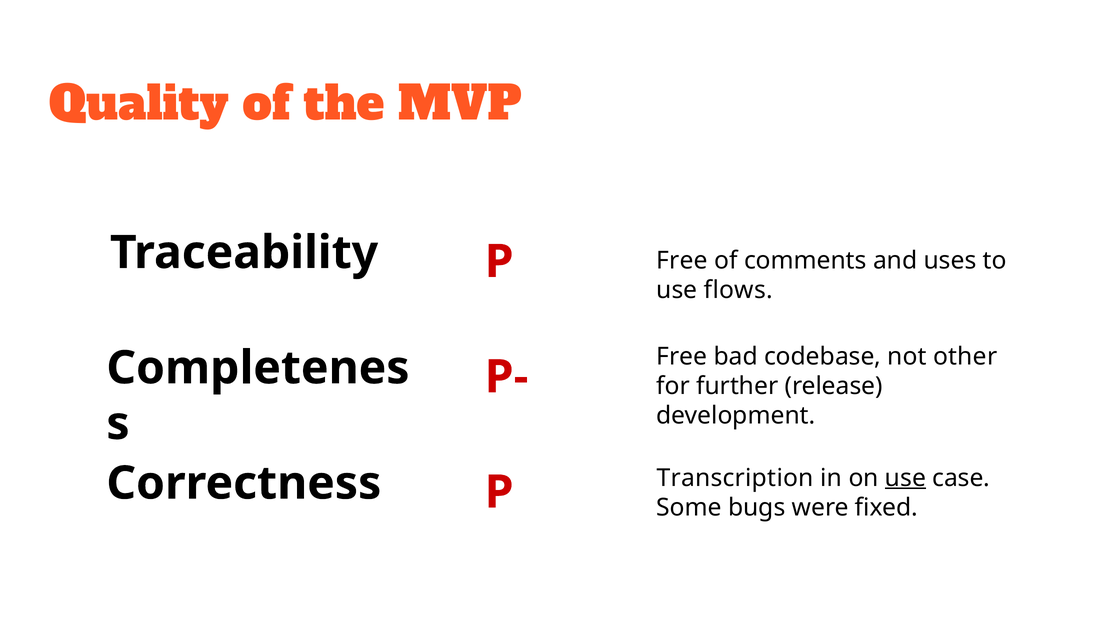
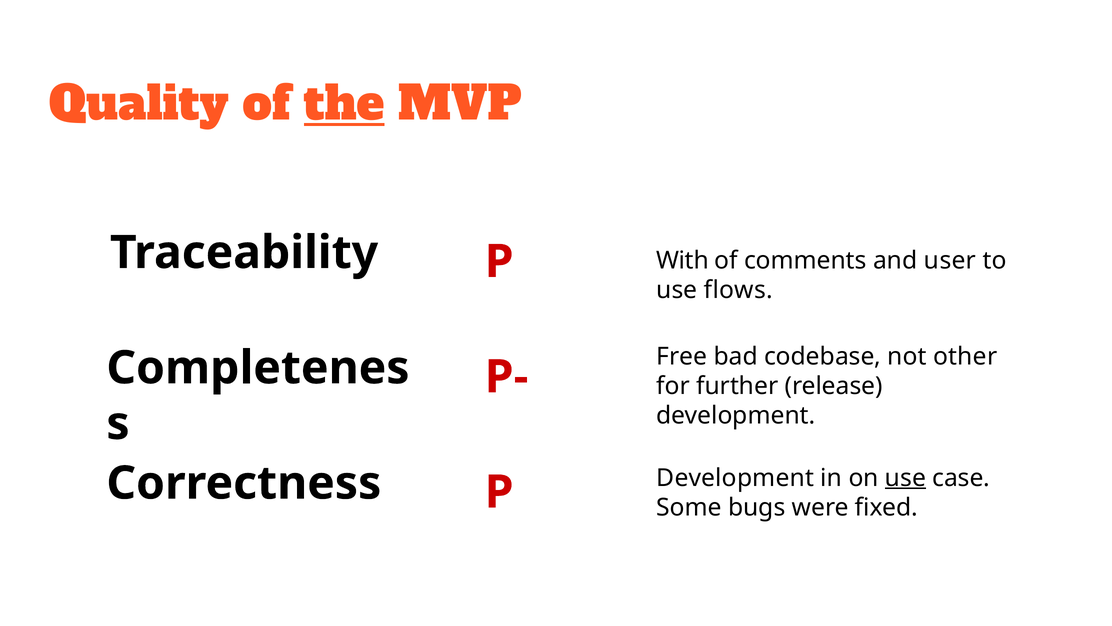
the underline: none -> present
Free at (682, 260): Free -> With
uses: uses -> user
Correctness Transcription: Transcription -> Development
